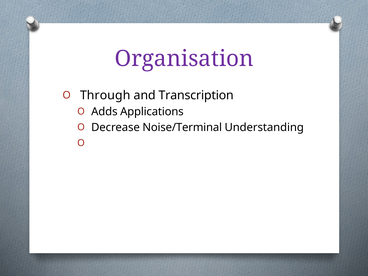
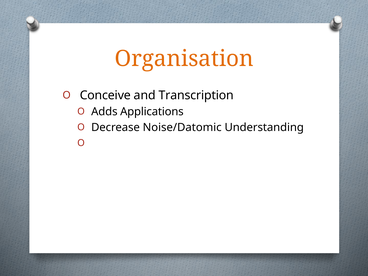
Organisation colour: purple -> orange
Through: Through -> Conceive
Noise/Terminal: Noise/Terminal -> Noise/Datomic
